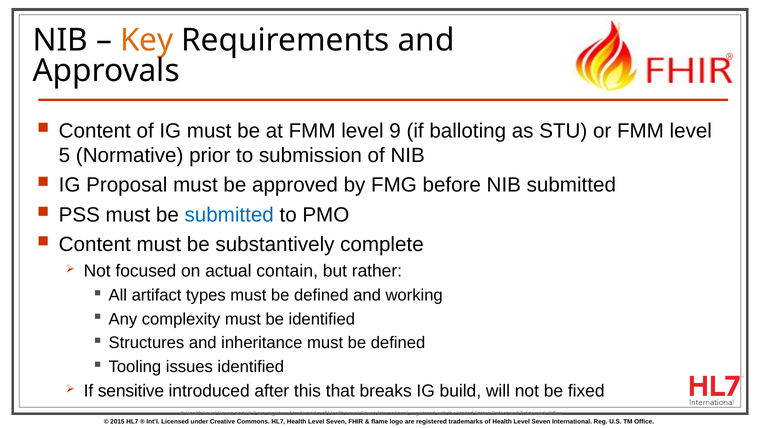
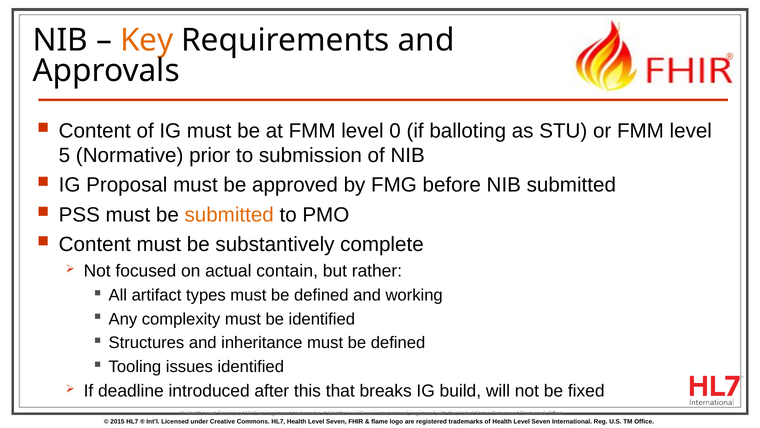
9: 9 -> 0
submitted at (229, 215) colour: blue -> orange
sensitive: sensitive -> deadline
